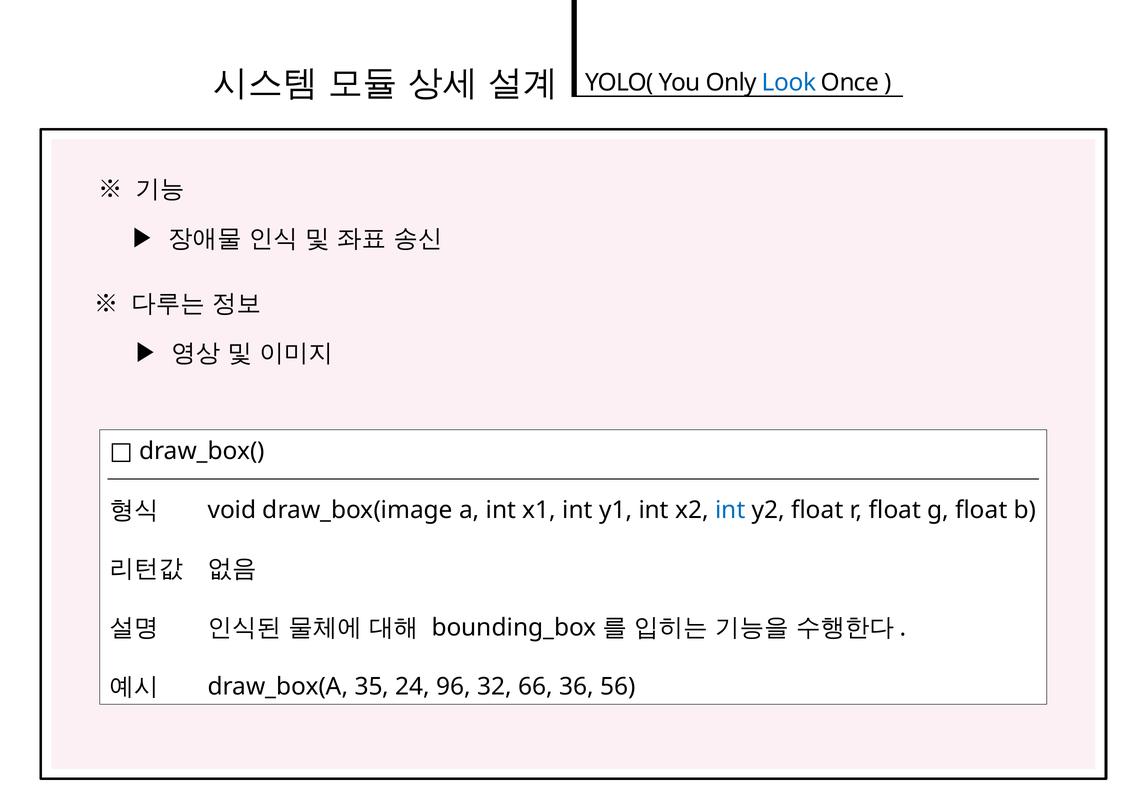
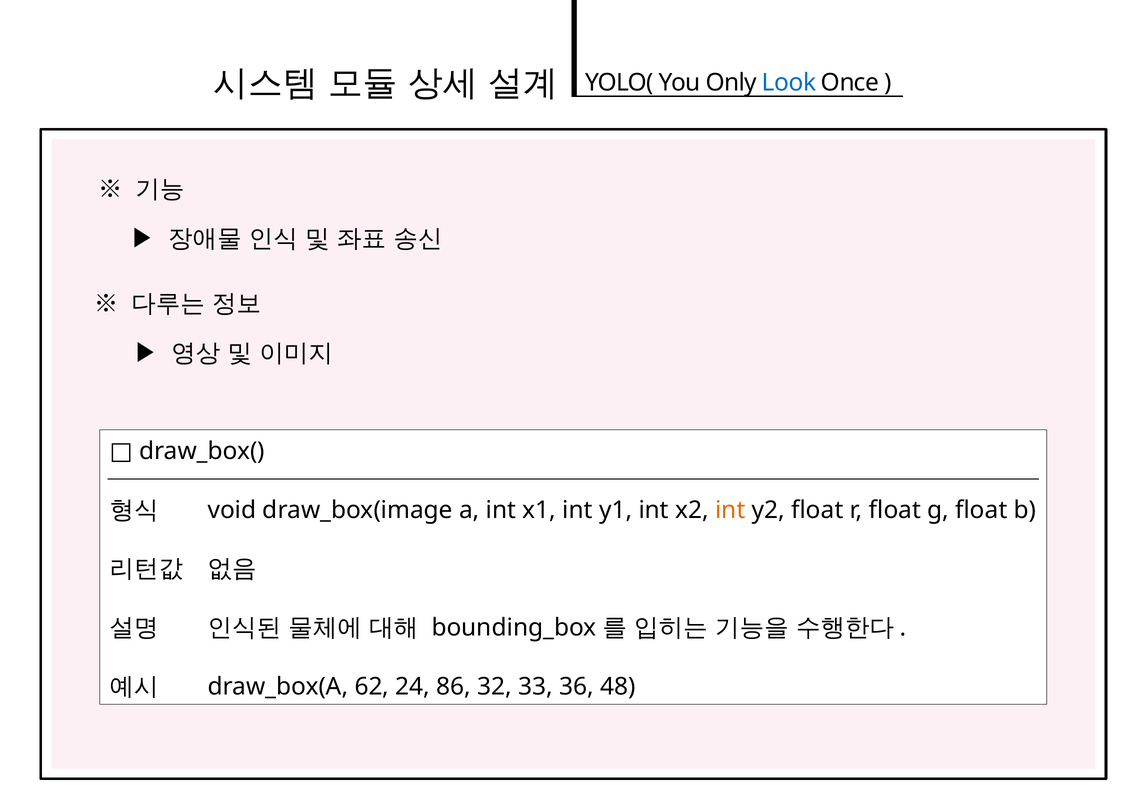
int at (730, 510) colour: blue -> orange
35: 35 -> 62
96: 96 -> 86
66: 66 -> 33
56: 56 -> 48
